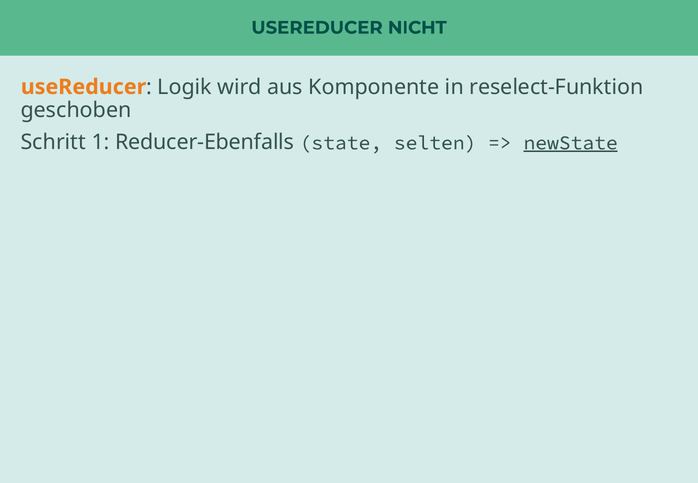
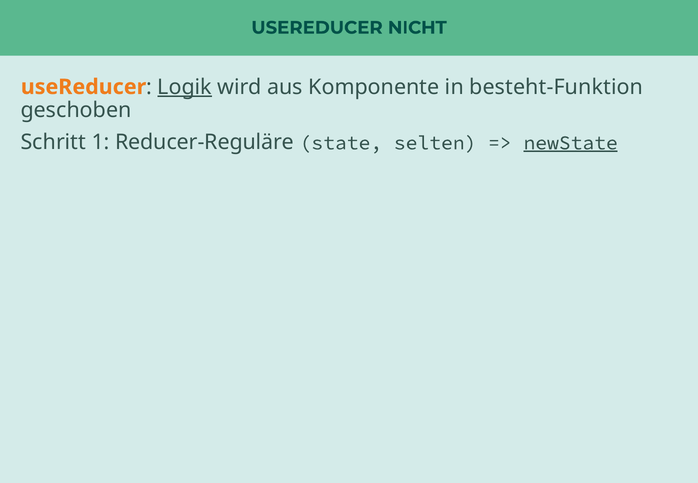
Logik underline: none -> present
reselect-Funktion: reselect-Funktion -> besteht-Funktion
Reducer-Ebenfalls: Reducer-Ebenfalls -> Reducer-Reguläre
